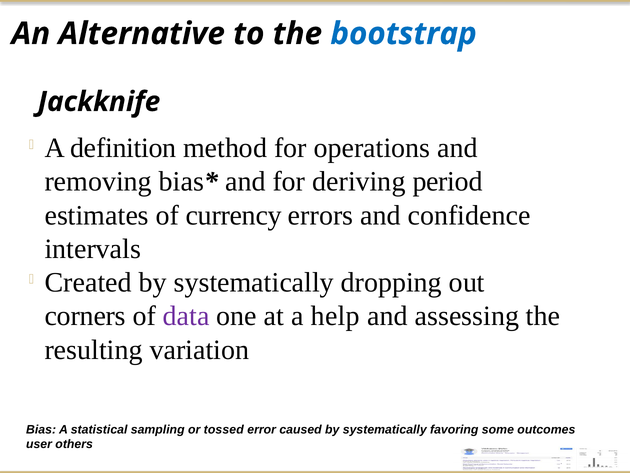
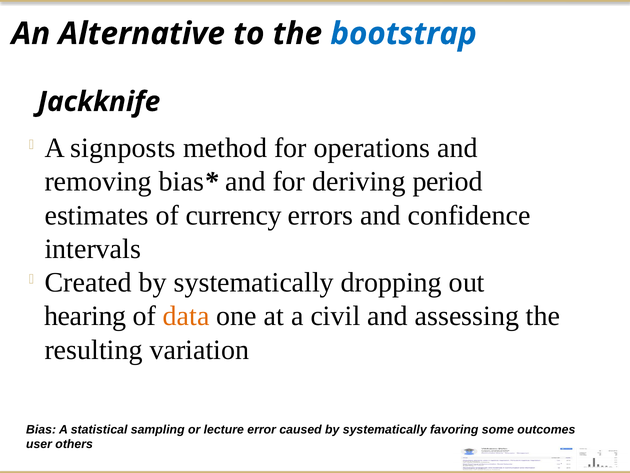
definition: definition -> signposts
corners: corners -> hearing
data colour: purple -> orange
help: help -> civil
tossed: tossed -> lecture
